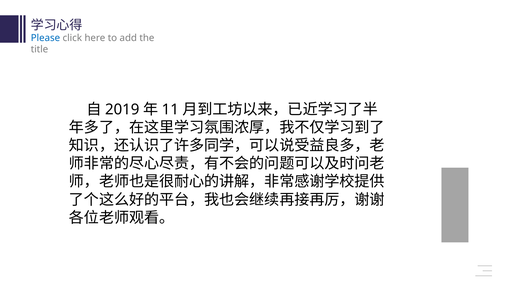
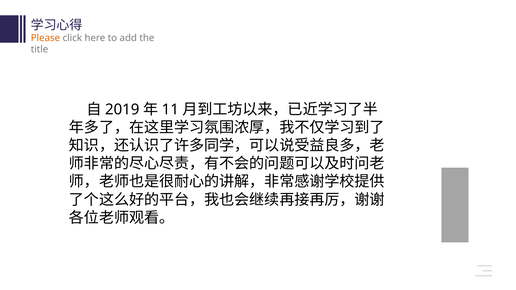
Please at (45, 38) colour: blue -> orange
